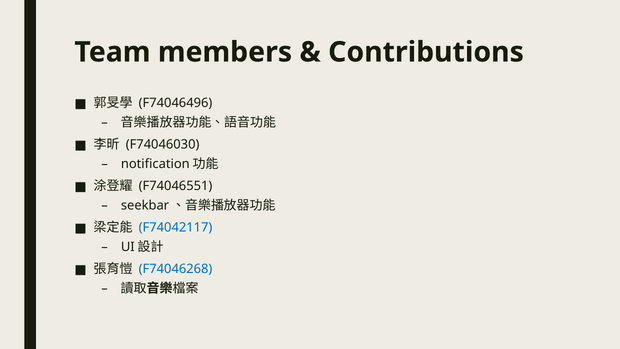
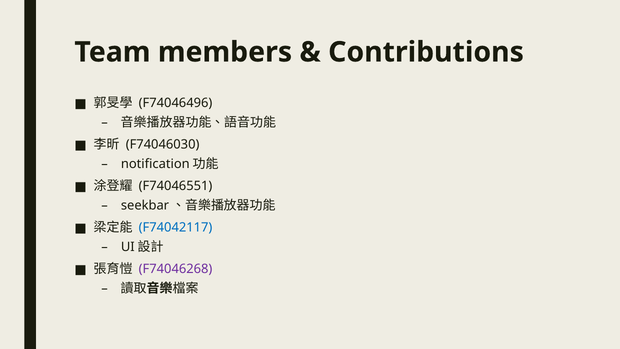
F74046268 colour: blue -> purple
